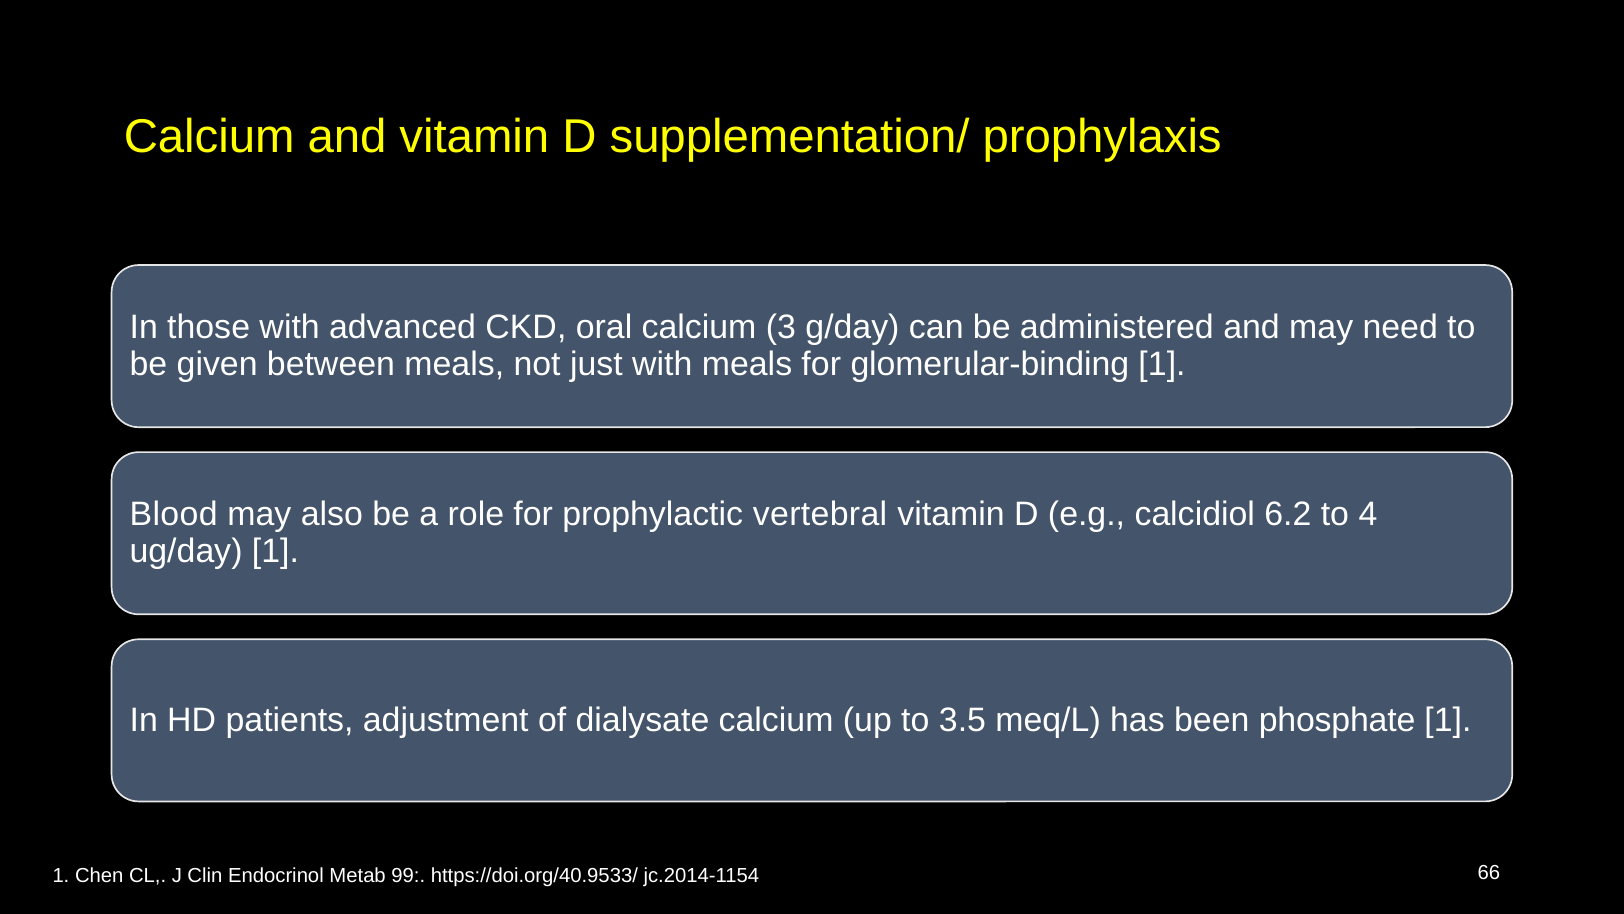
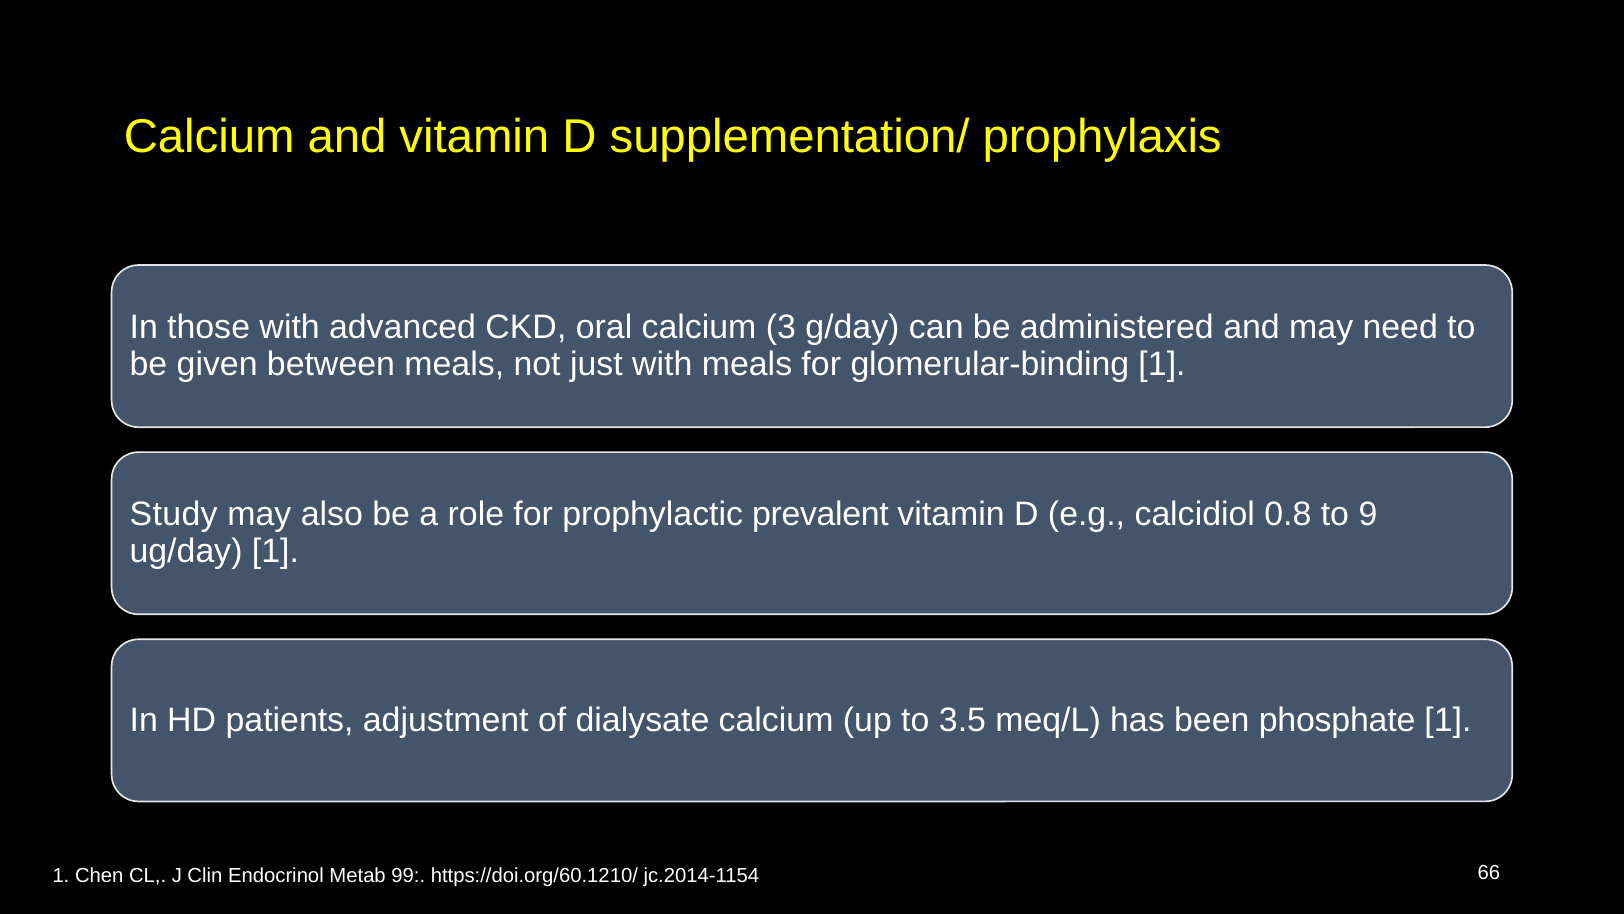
Blood: Blood -> Study
vertebral: vertebral -> prevalent
6.2: 6.2 -> 0.8
4: 4 -> 9
https://doi.org/40.9533/: https://doi.org/40.9533/ -> https://doi.org/60.1210/
